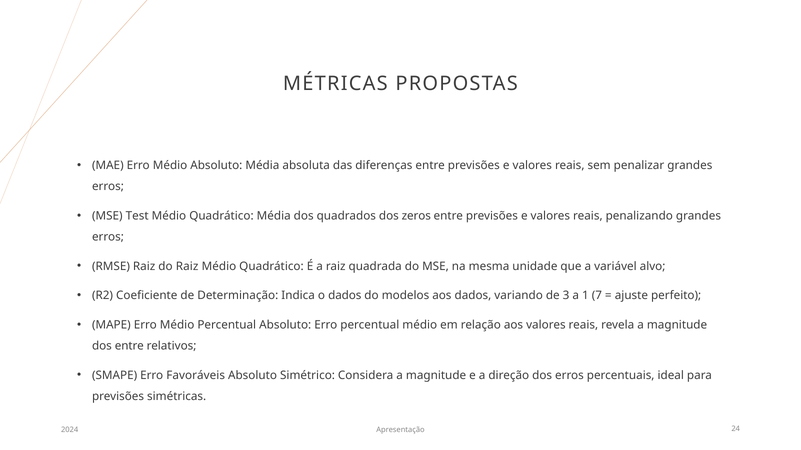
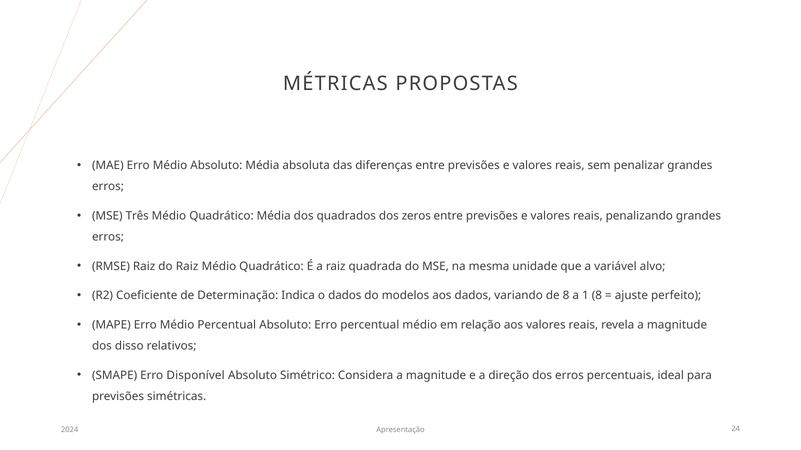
Test: Test -> Três
de 3: 3 -> 8
1 7: 7 -> 8
dos entre: entre -> disso
Favoráveis: Favoráveis -> Disponível
